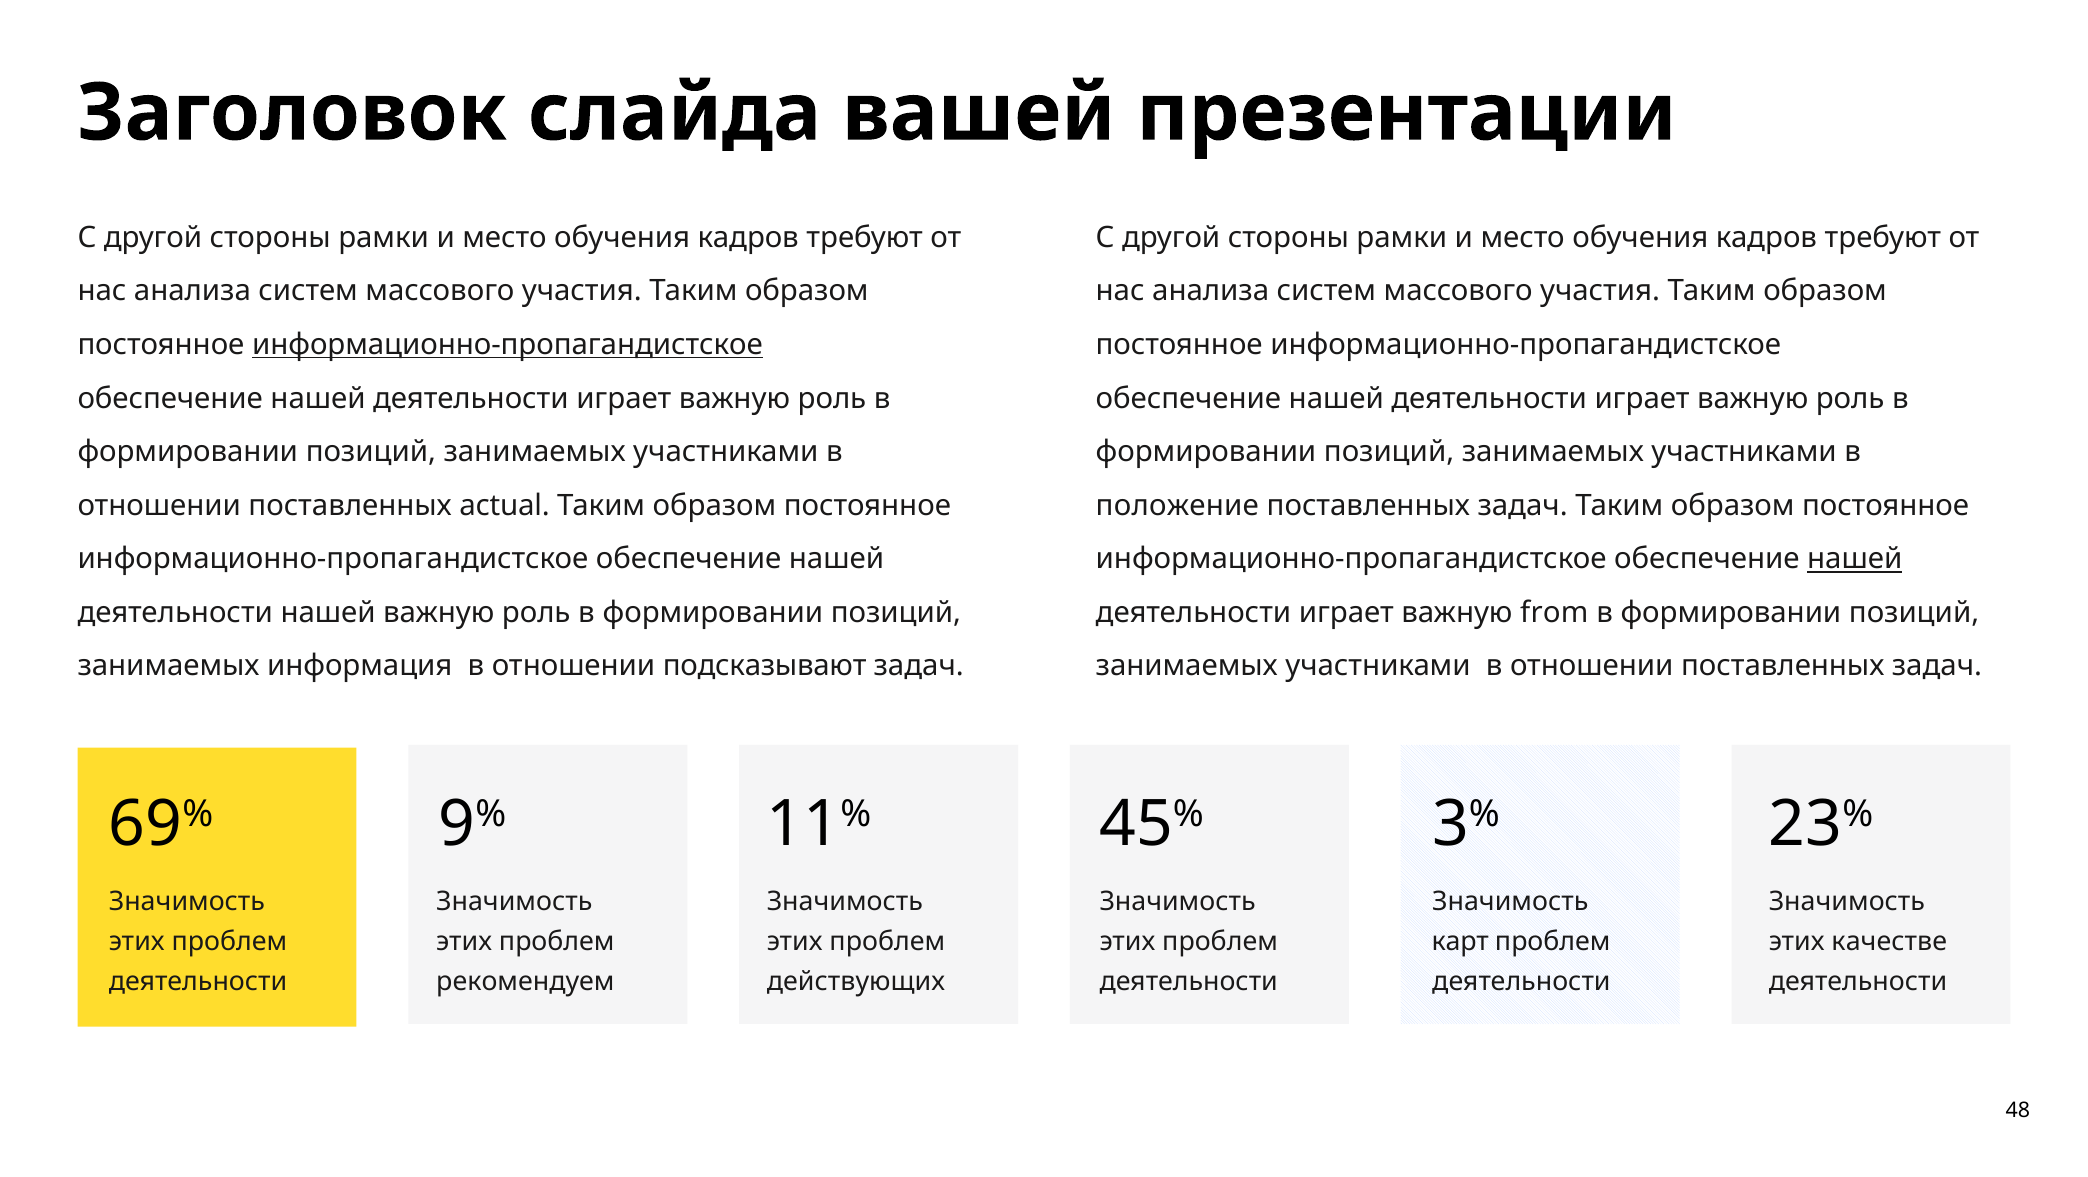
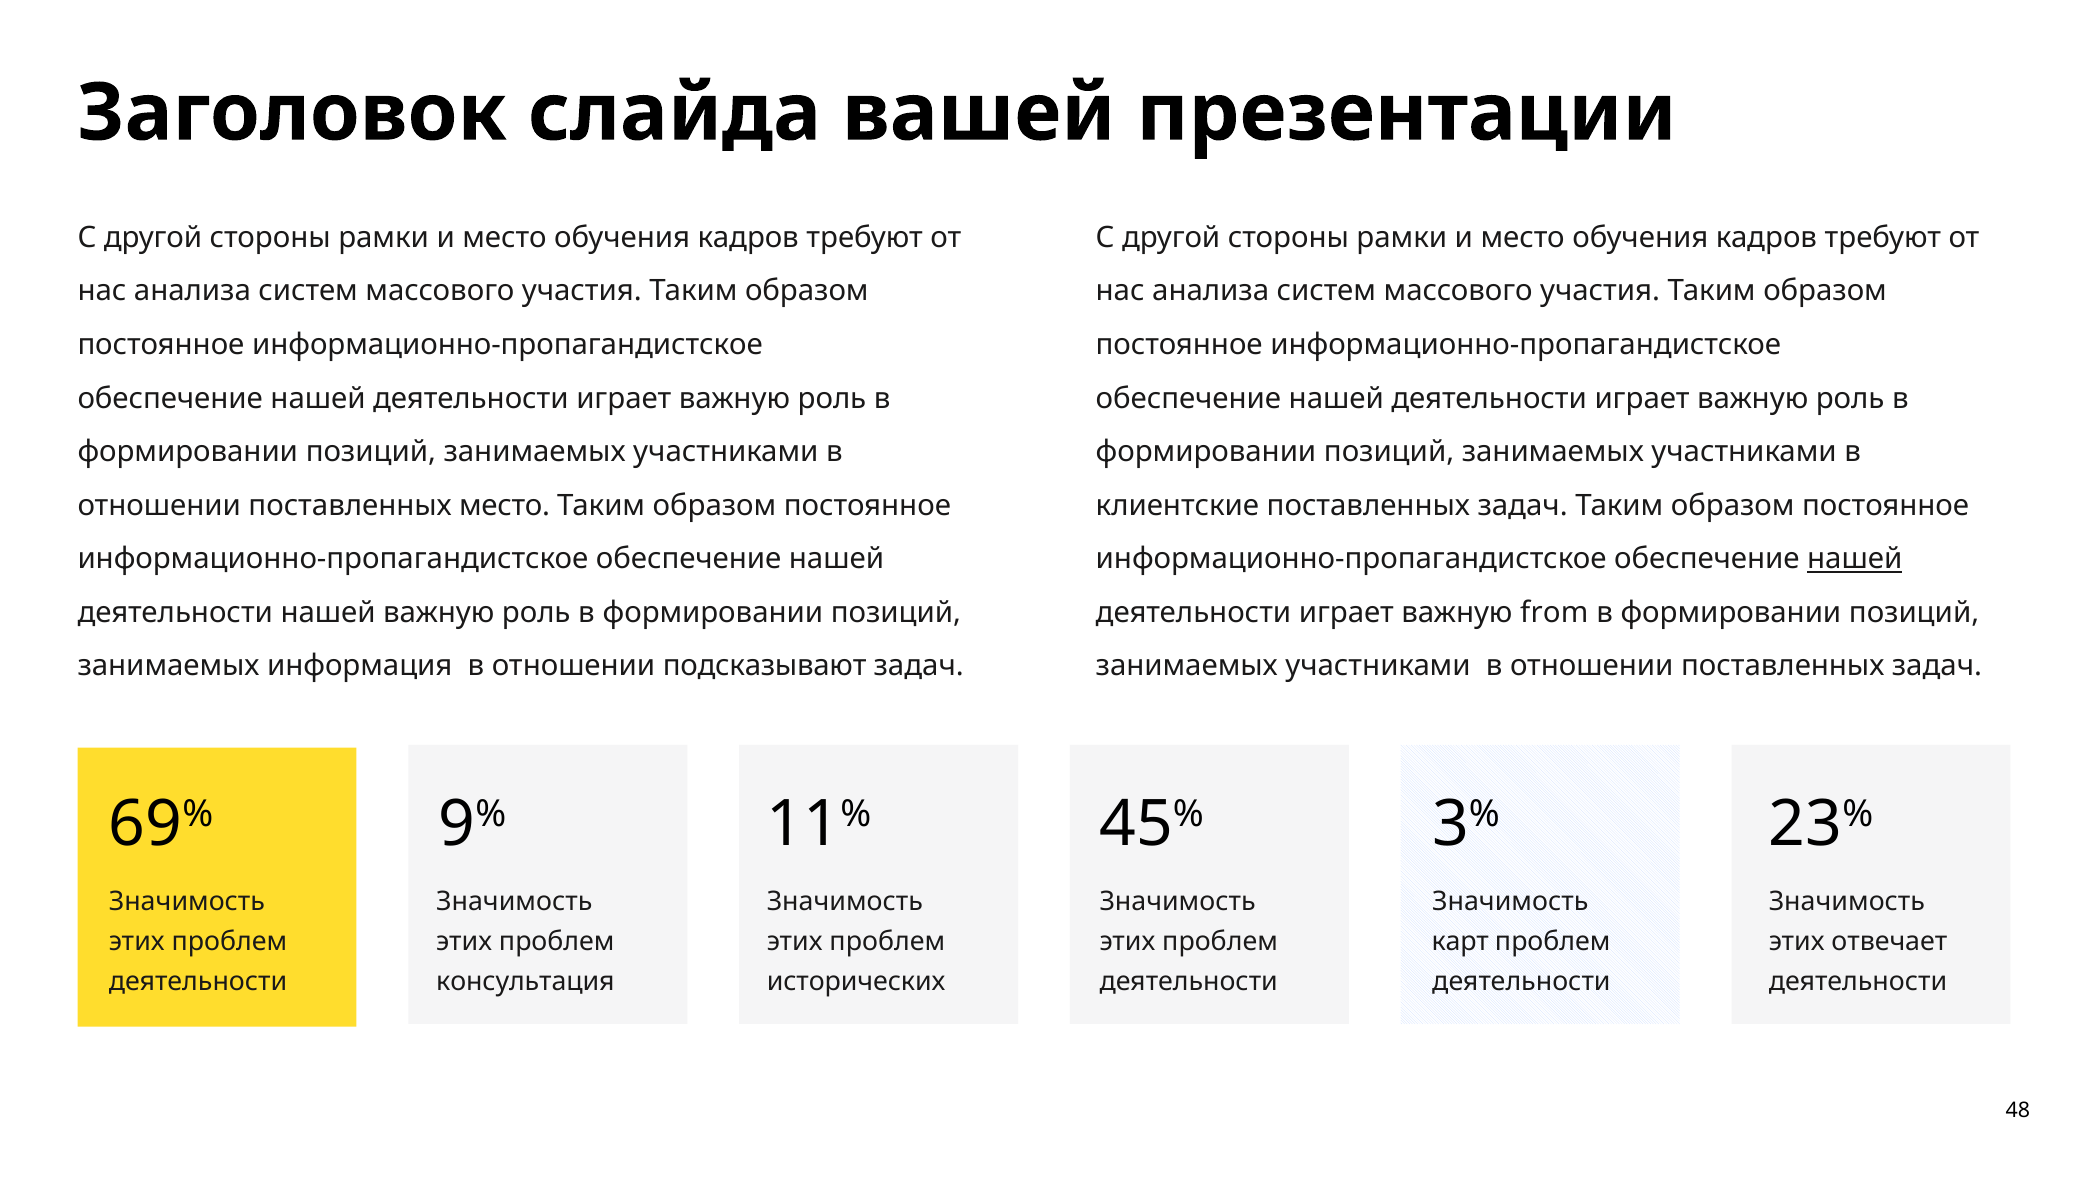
информационно-пропагандистское at (508, 345) underline: present -> none
положение: положение -> клиентские
поставленных actual: actual -> место
качестве: качестве -> отвечает
рекомендуем: рекомендуем -> консультация
действующих: действующих -> исторических
